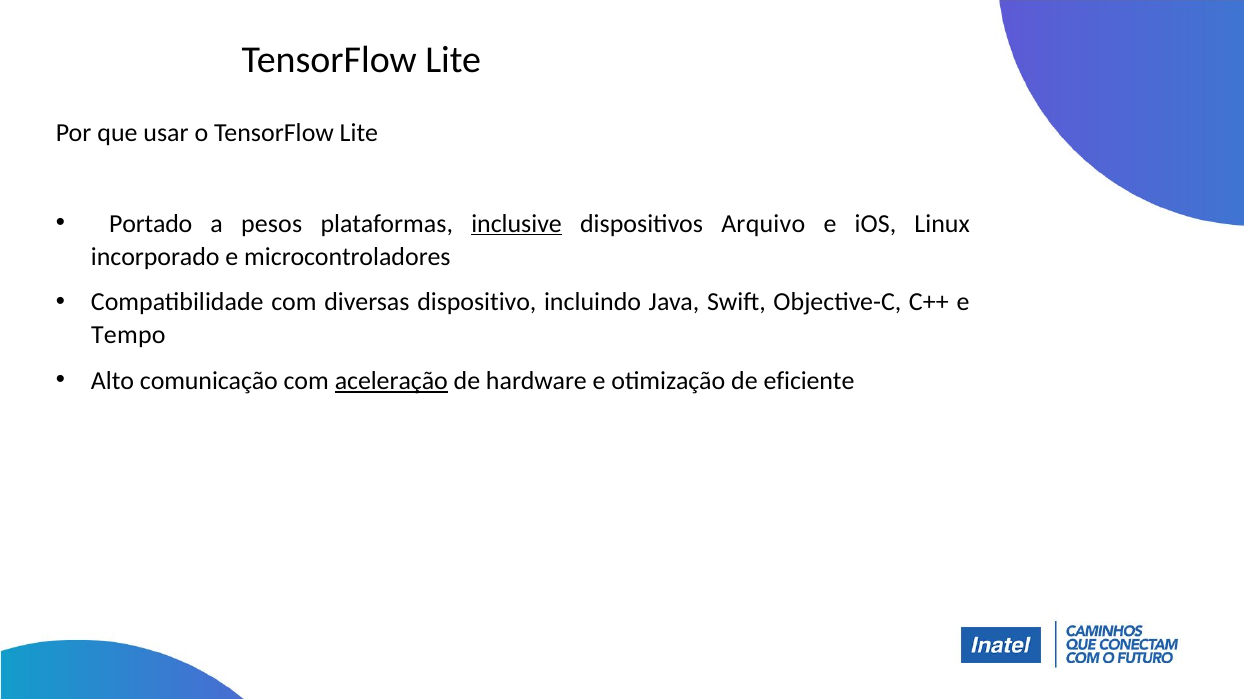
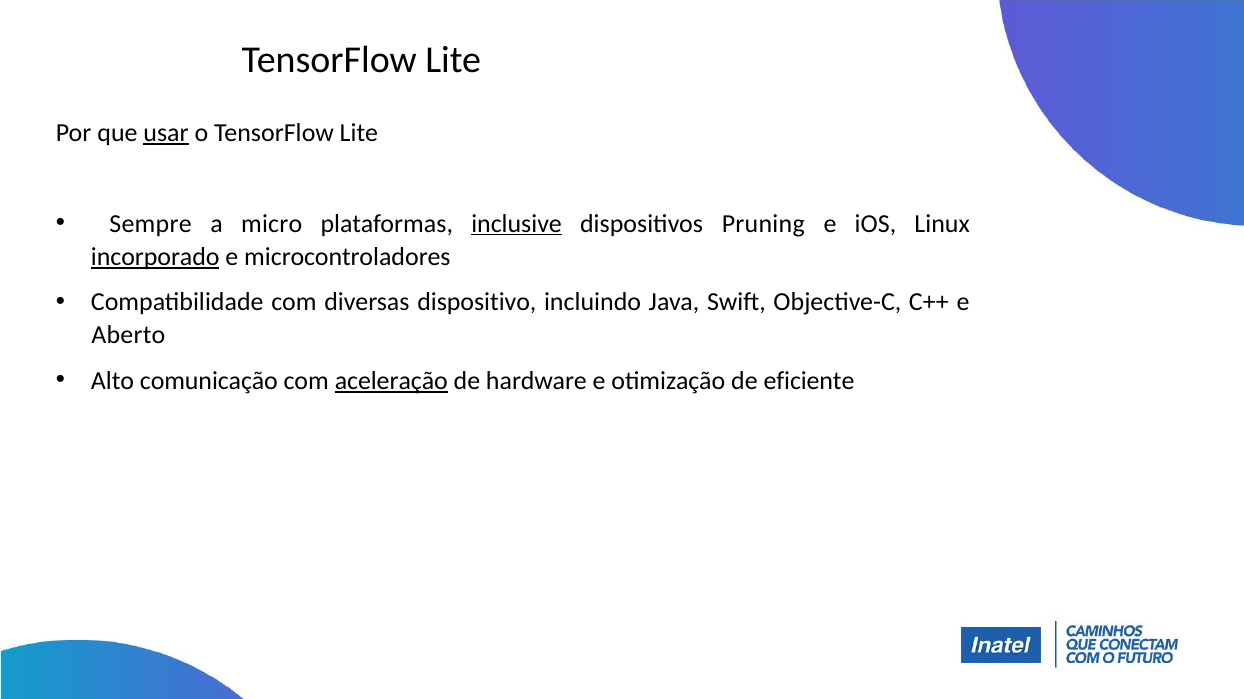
usar underline: none -> present
Portado: Portado -> Sempre
pesos: pesos -> micro
Arquivo: Arquivo -> Pruning
incorporado underline: none -> present
Tempo: Tempo -> Aberto
